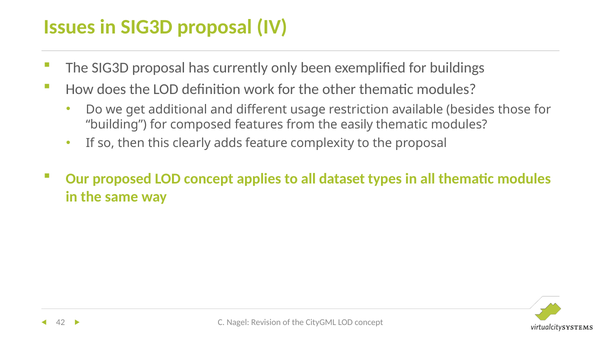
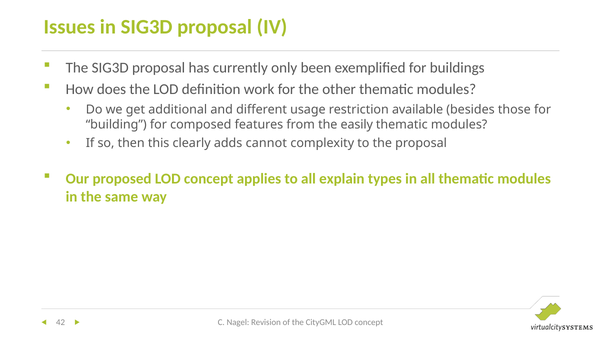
feature: feature -> cannot
dataset: dataset -> explain
